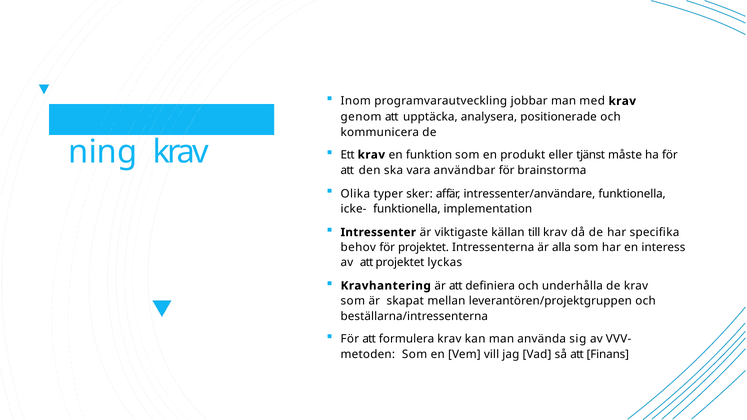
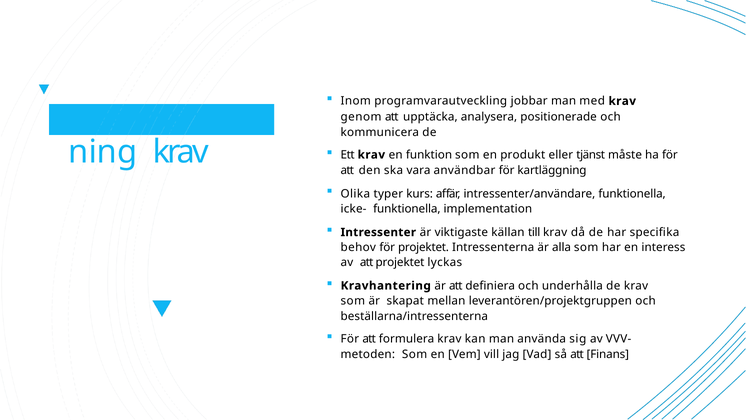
brainstorma: brainstorma -> kartläggning
sker: sker -> kurs
